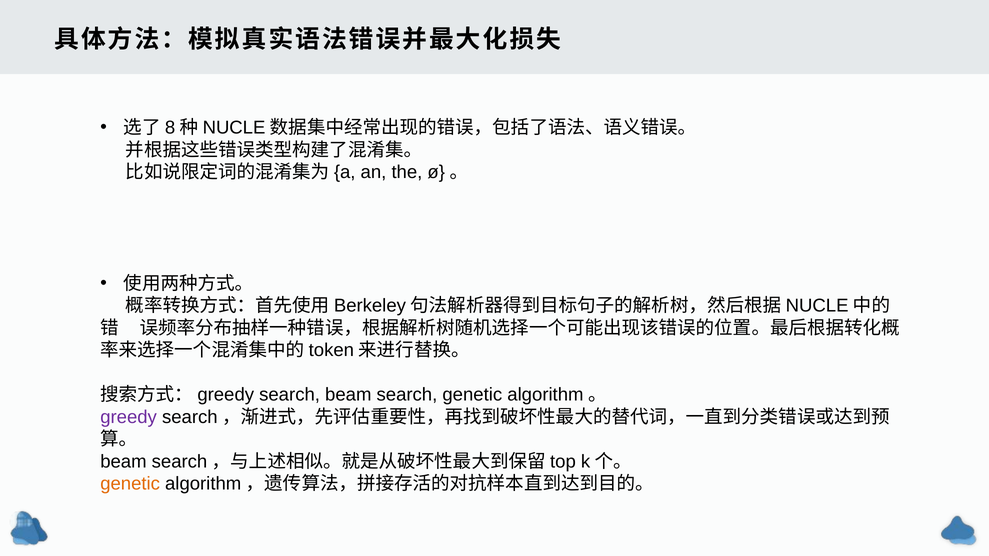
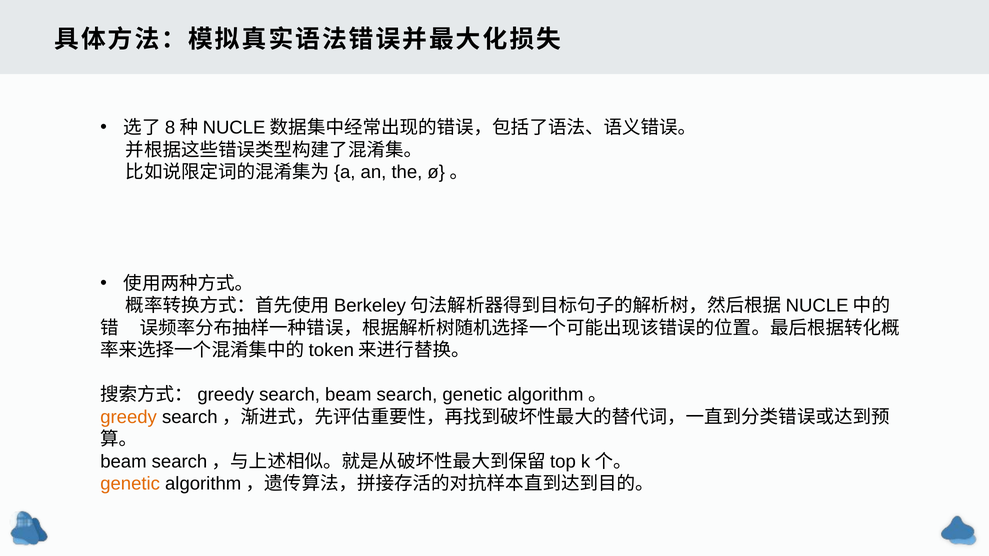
greedy colour: purple -> orange
